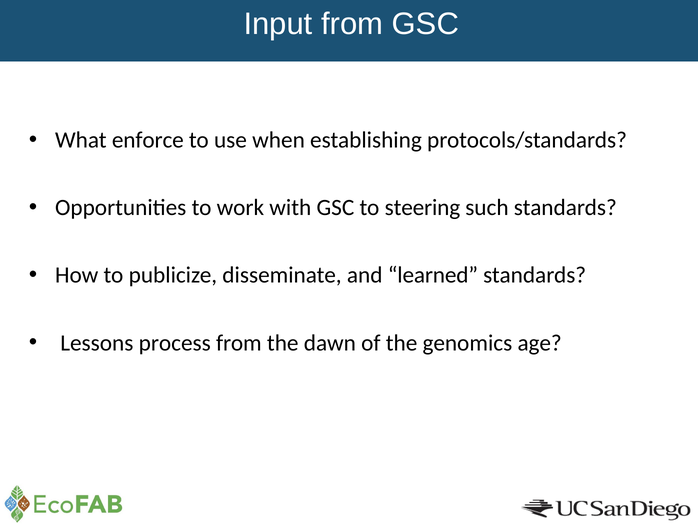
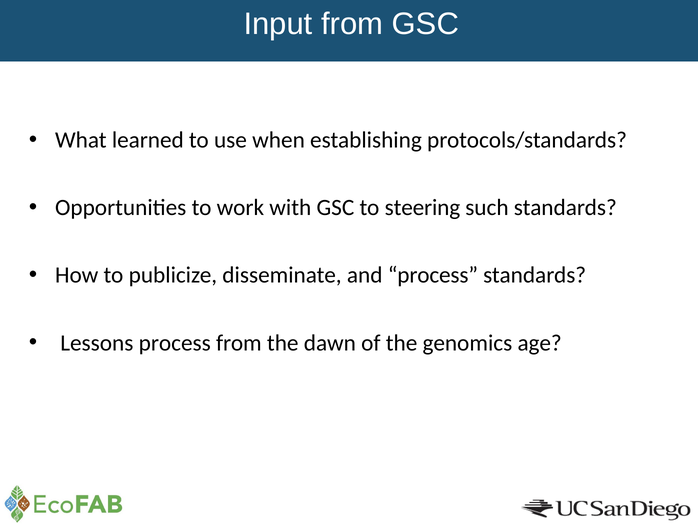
enforce: enforce -> learned
and learned: learned -> process
